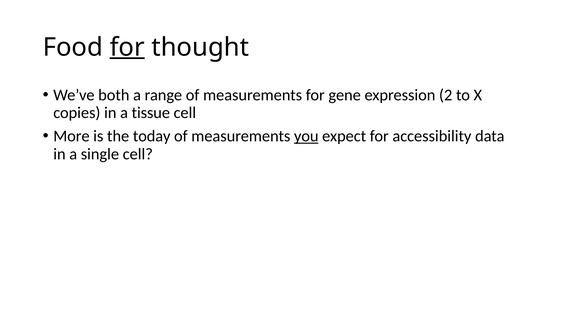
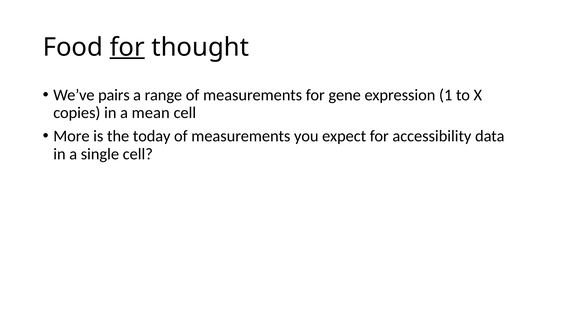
both: both -> pairs
2: 2 -> 1
tissue: tissue -> mean
you underline: present -> none
